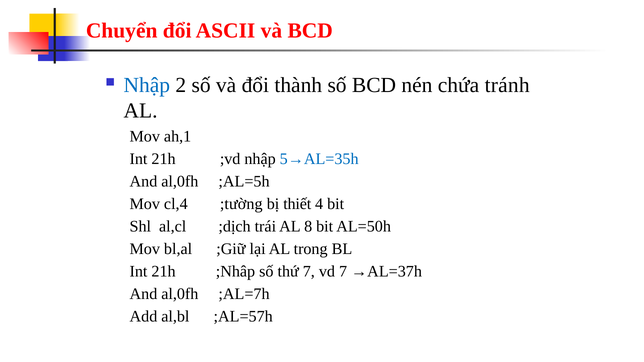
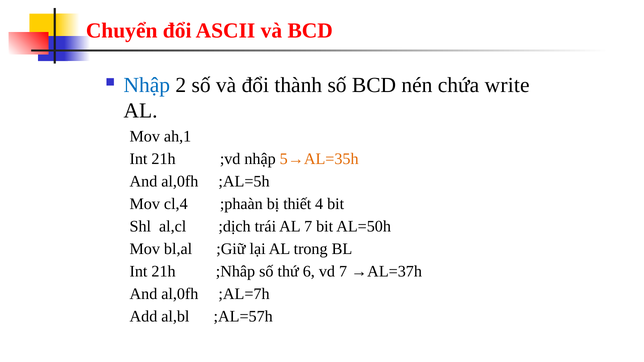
tránh: tránh -> write
5→AL=35h colour: blue -> orange
;tường: ;tường -> ;phaàn
AL 8: 8 -> 7
thứ 7: 7 -> 6
